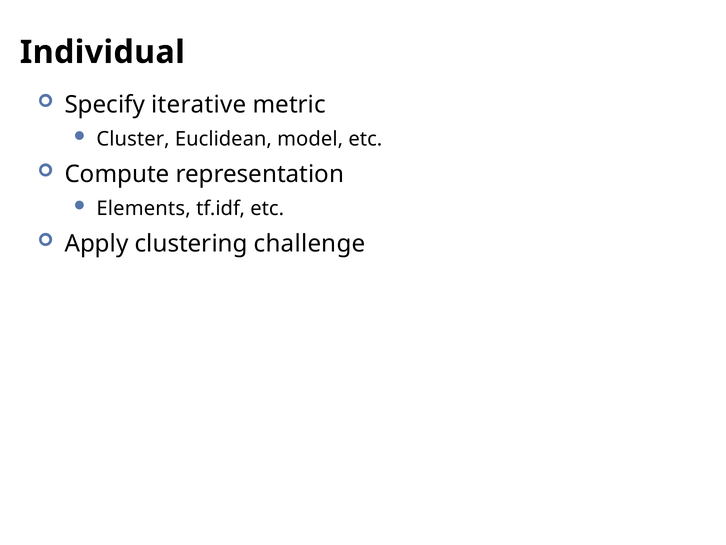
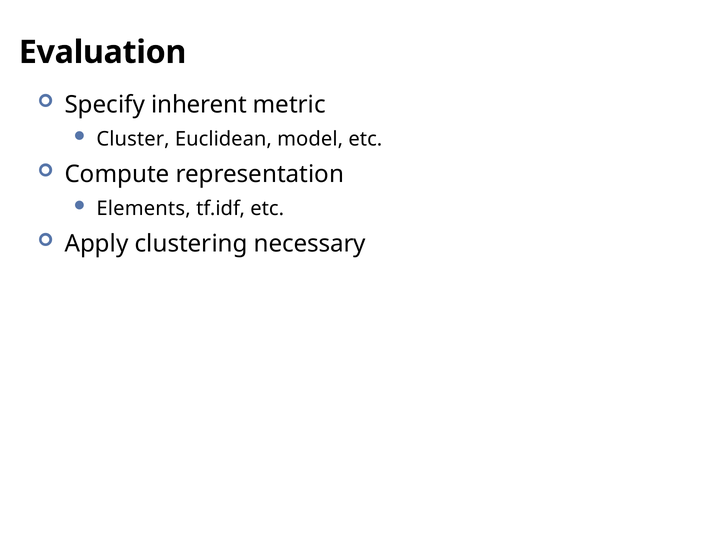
Individual: Individual -> Evaluation
iterative: iterative -> inherent
challenge: challenge -> necessary
